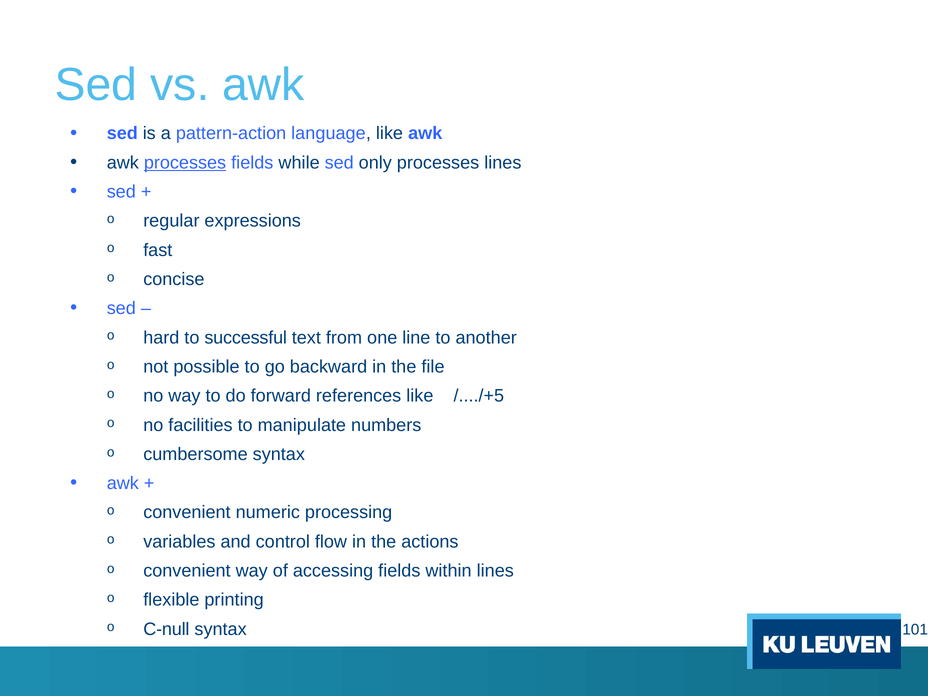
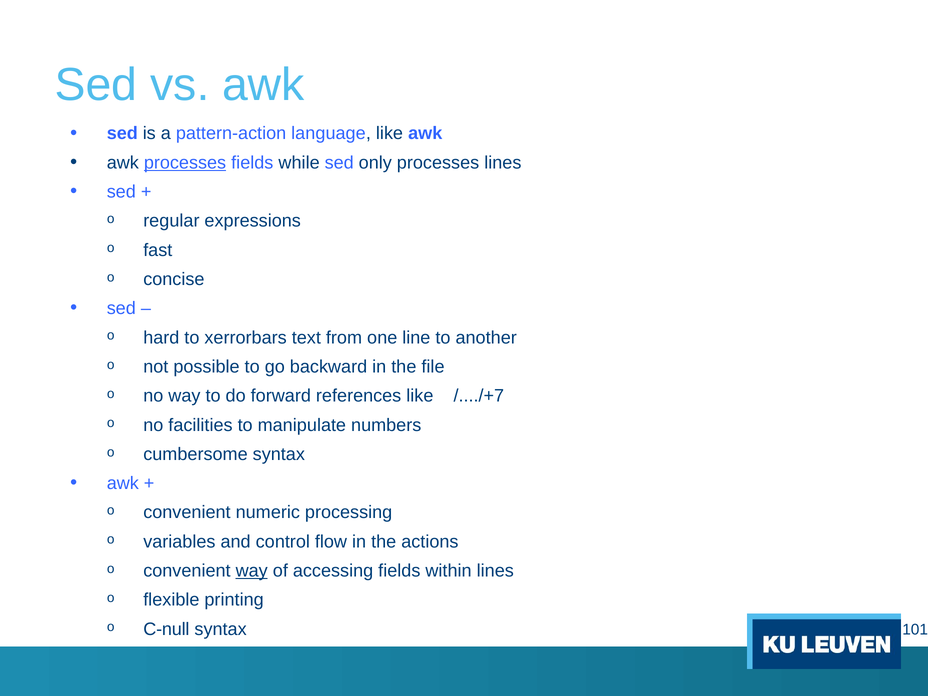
successful: successful -> xerrorbars
/..../+5: /..../+5 -> /..../+7
way at (252, 571) underline: none -> present
